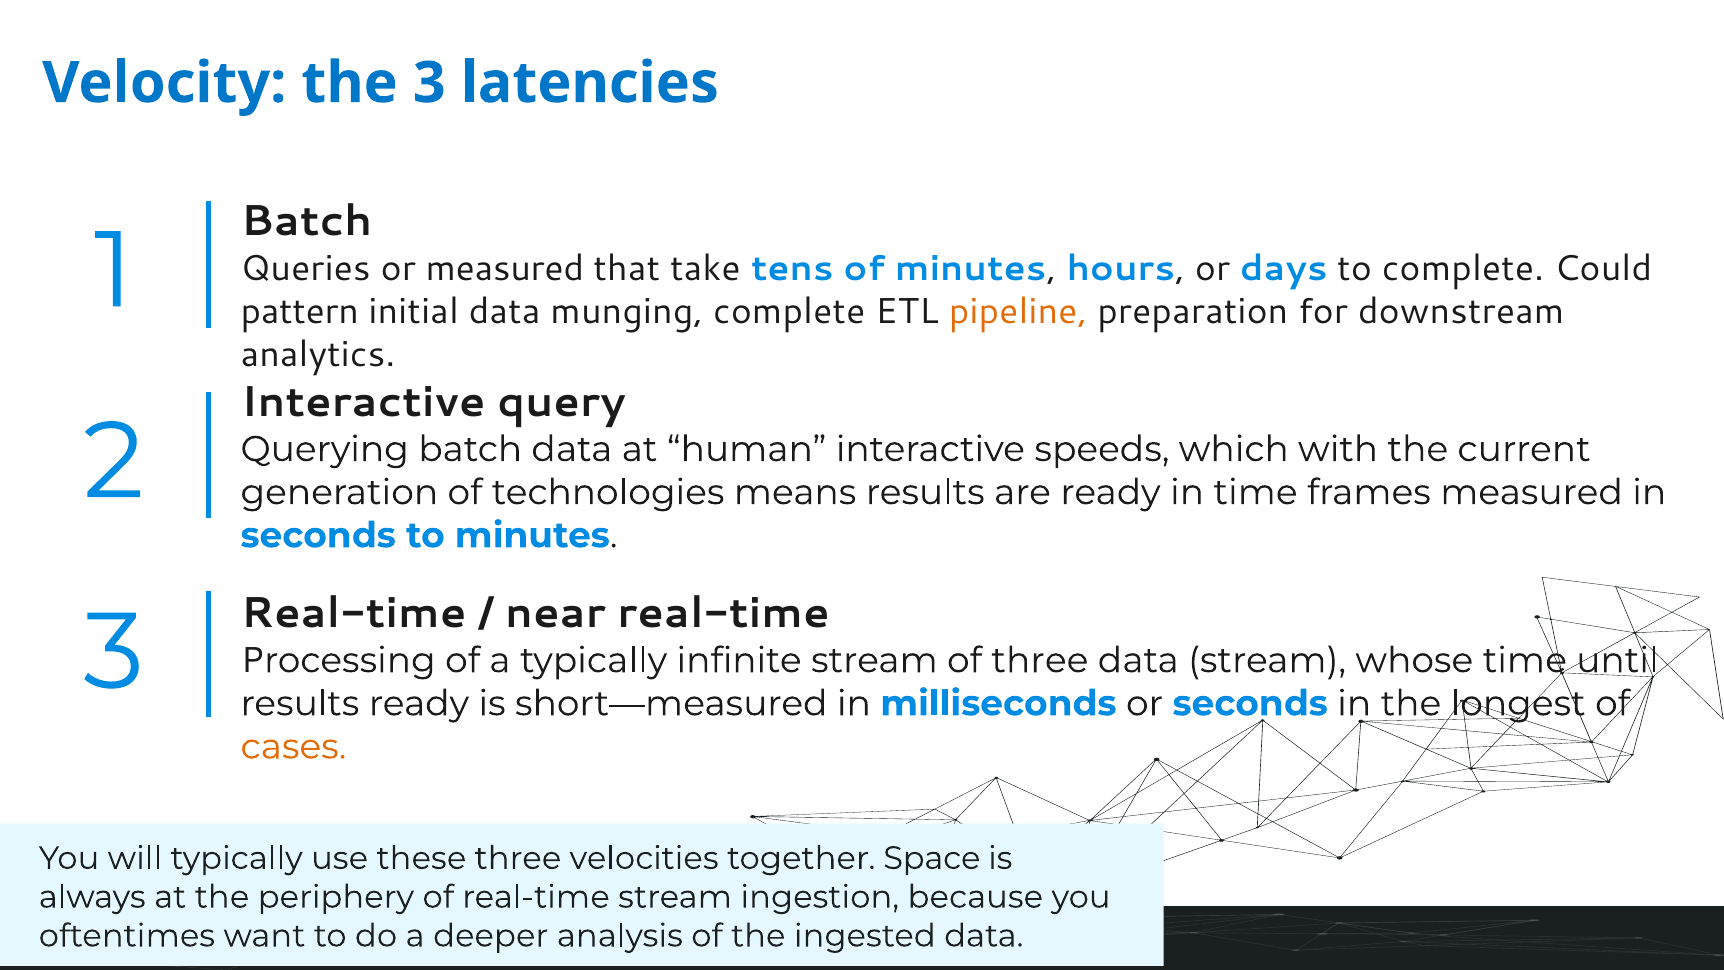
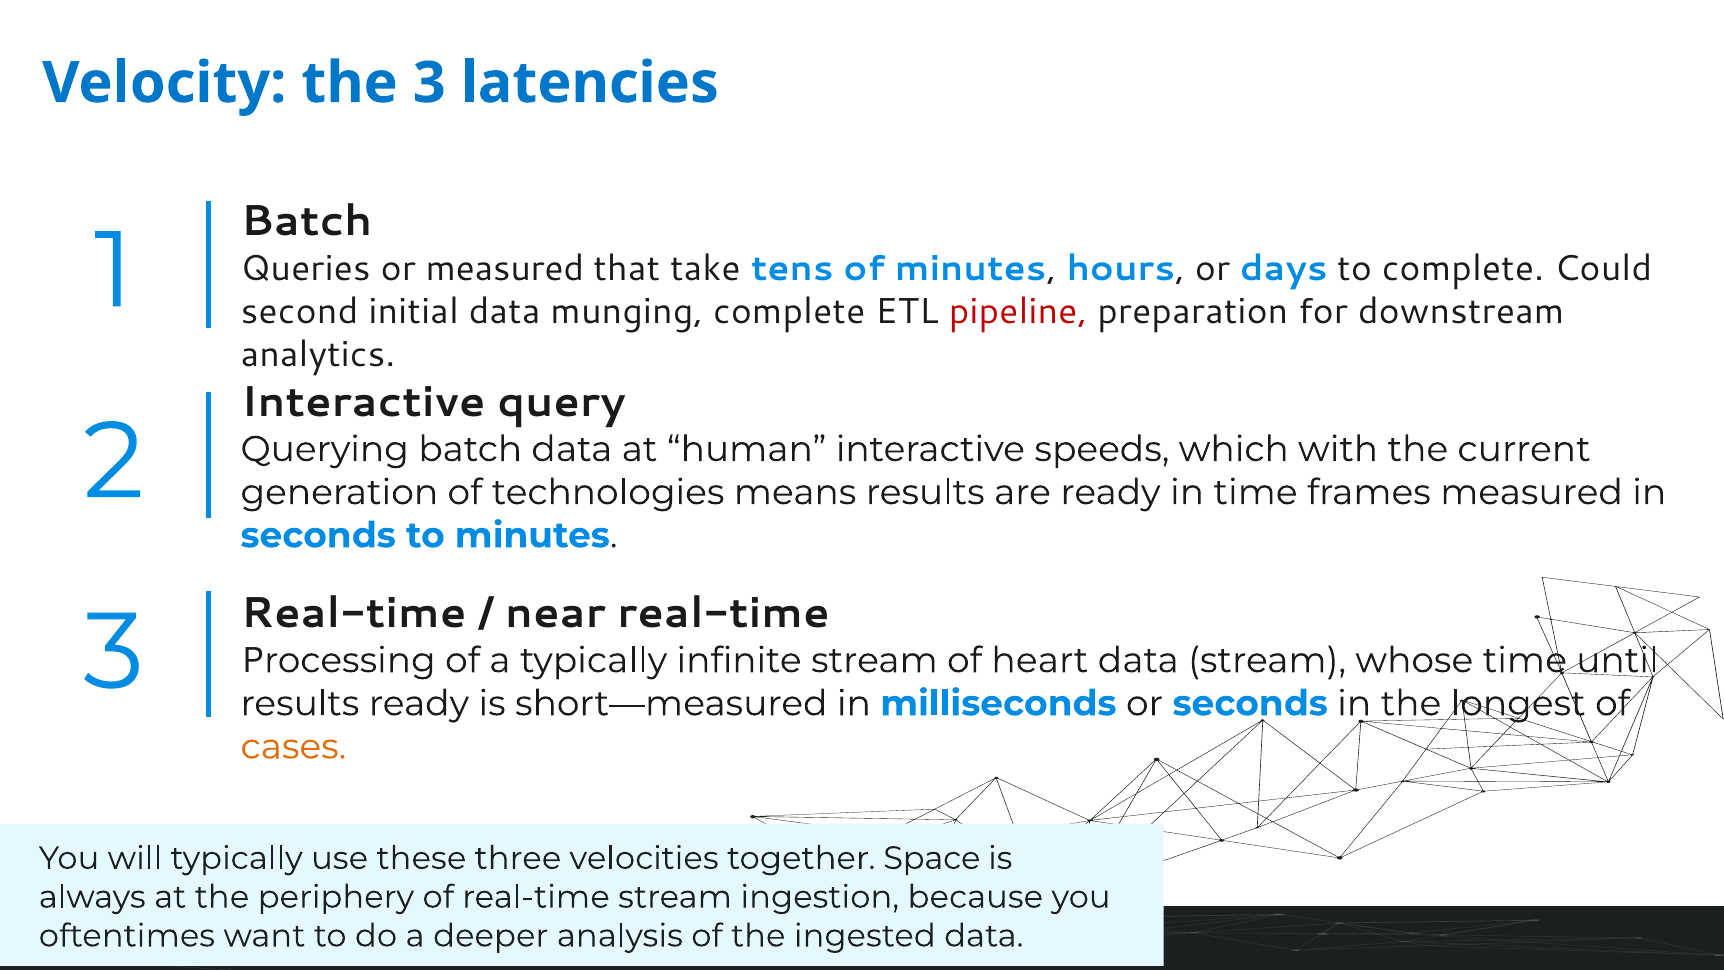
pattern: pattern -> second
pipeline colour: orange -> red
of three: three -> heart
